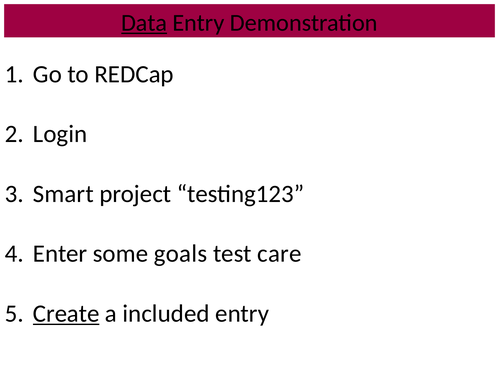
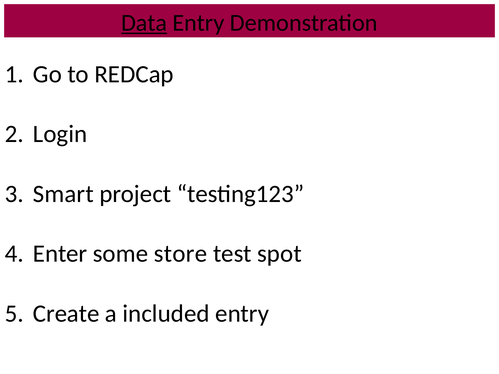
goals: goals -> store
care: care -> spot
Create underline: present -> none
